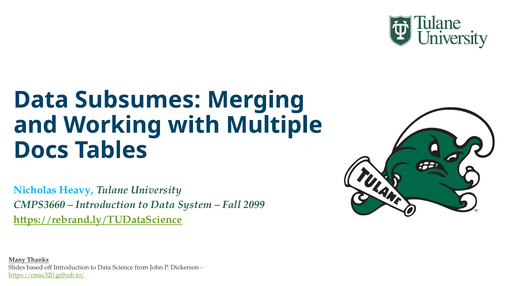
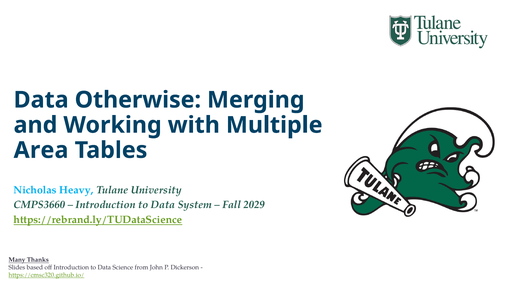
Subsumes: Subsumes -> Otherwise
Docs: Docs -> Area
2099: 2099 -> 2029
